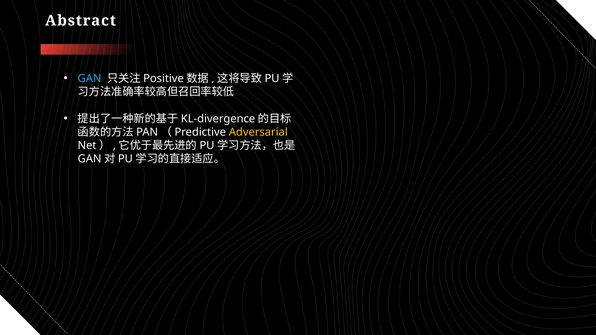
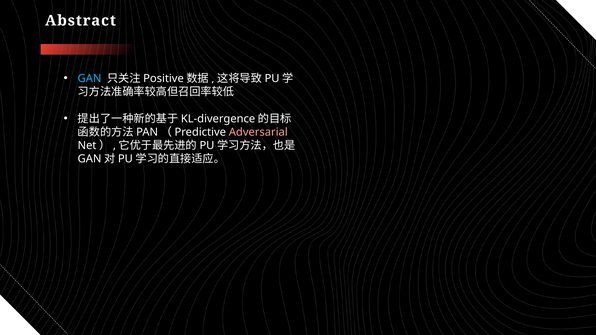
Adversarial colour: yellow -> pink
